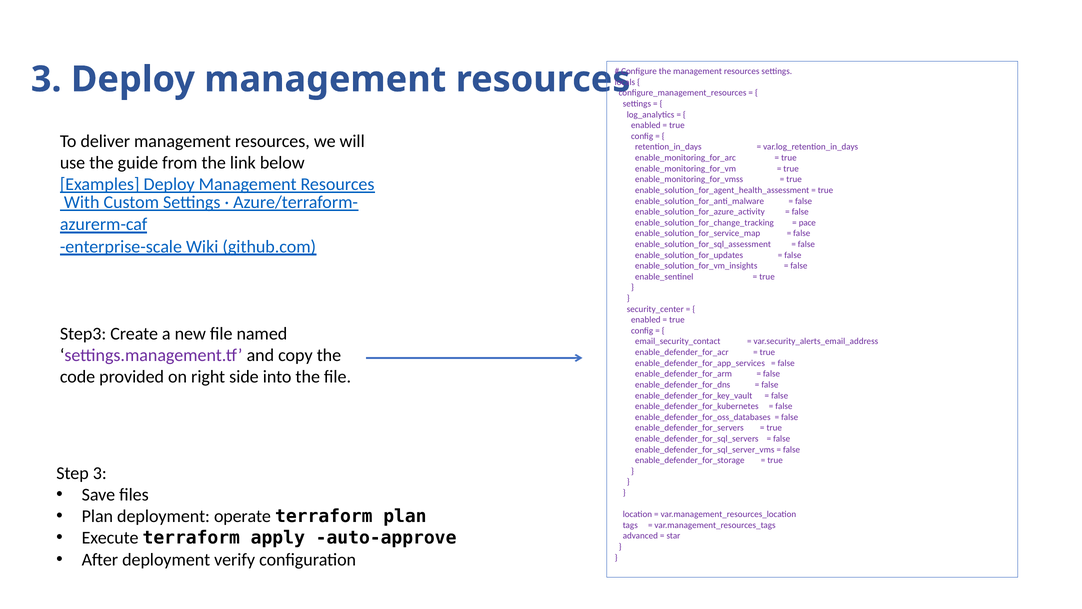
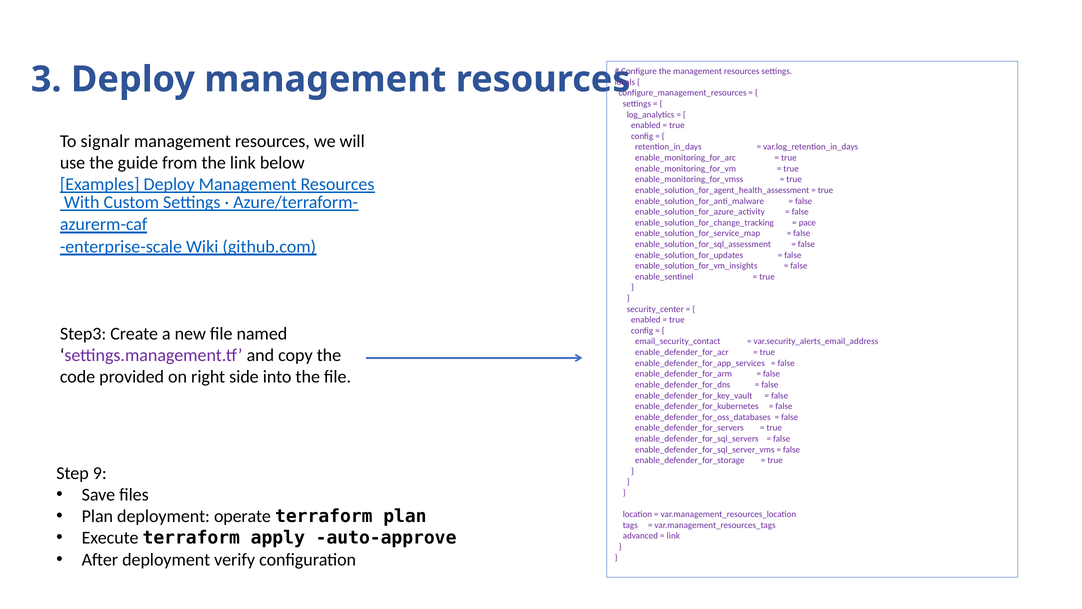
deliver: deliver -> signalr
Step 3: 3 -> 9
star at (673, 536): star -> link
